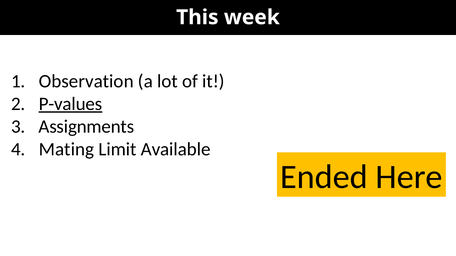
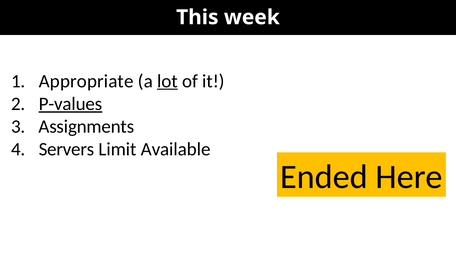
Observation: Observation -> Appropriate
lot underline: none -> present
Mating: Mating -> Servers
